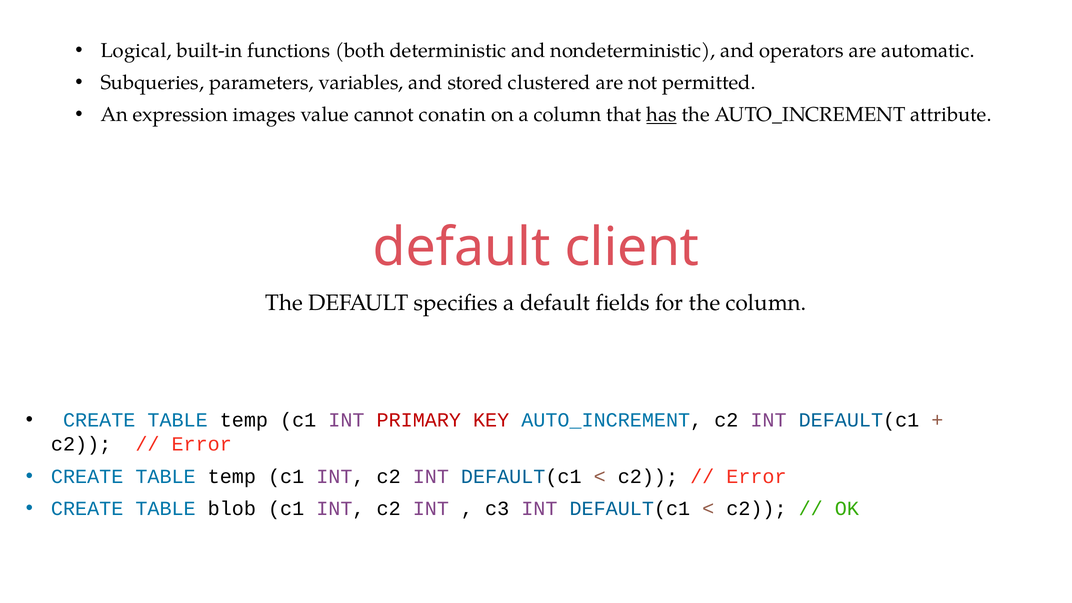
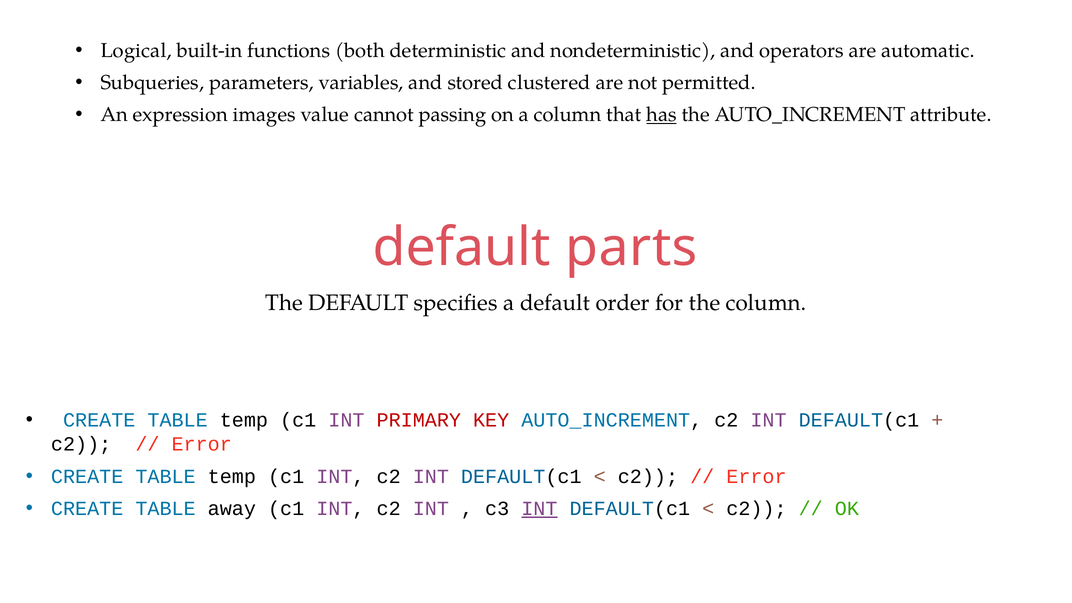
conatin: conatin -> passing
client: client -> parts
fields: fields -> order
blob: blob -> away
INT at (539, 509) underline: none -> present
